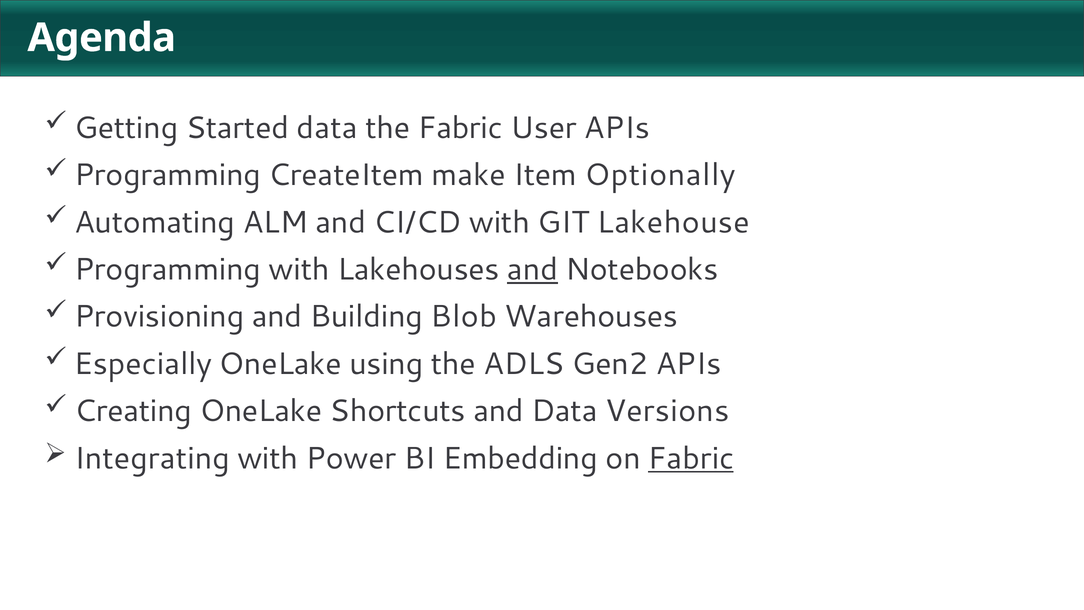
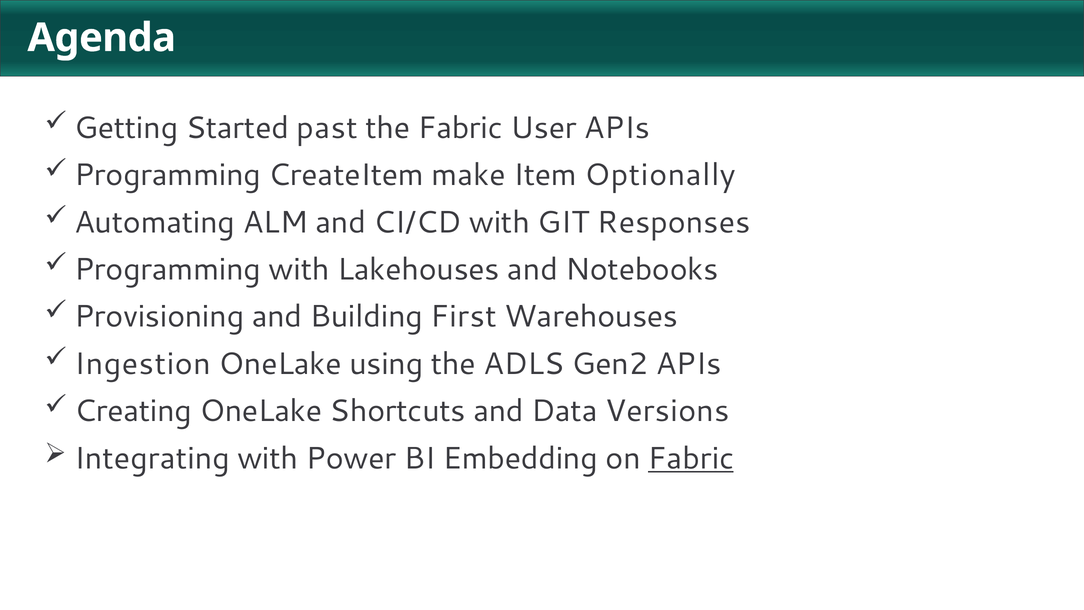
Started data: data -> past
Lakehouse: Lakehouse -> Responses
and at (533, 269) underline: present -> none
Blob: Blob -> First
Especially: Especially -> Ingestion
